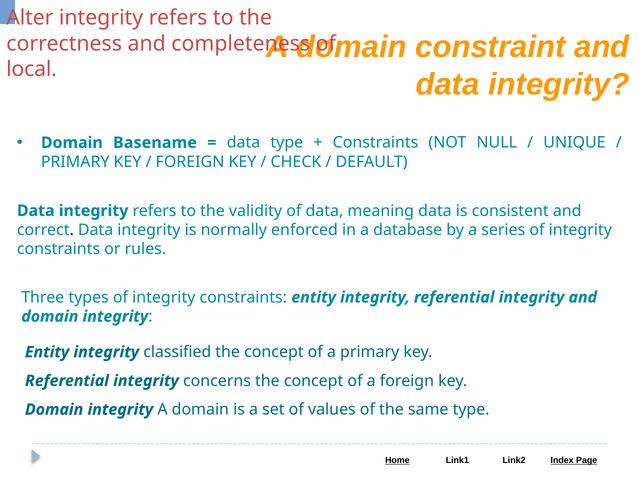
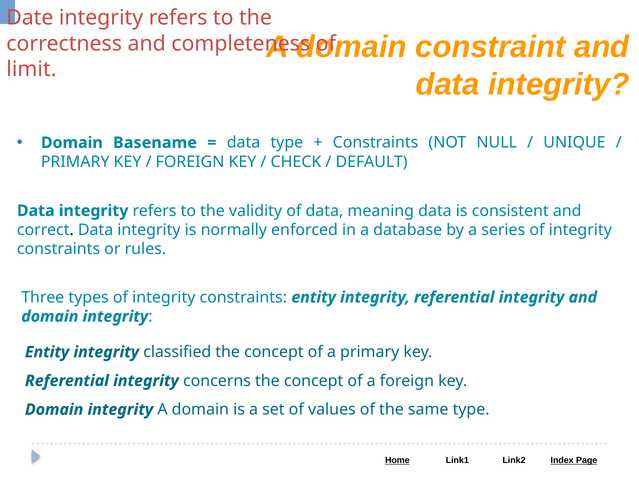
Alter: Alter -> Date
local: local -> limit
